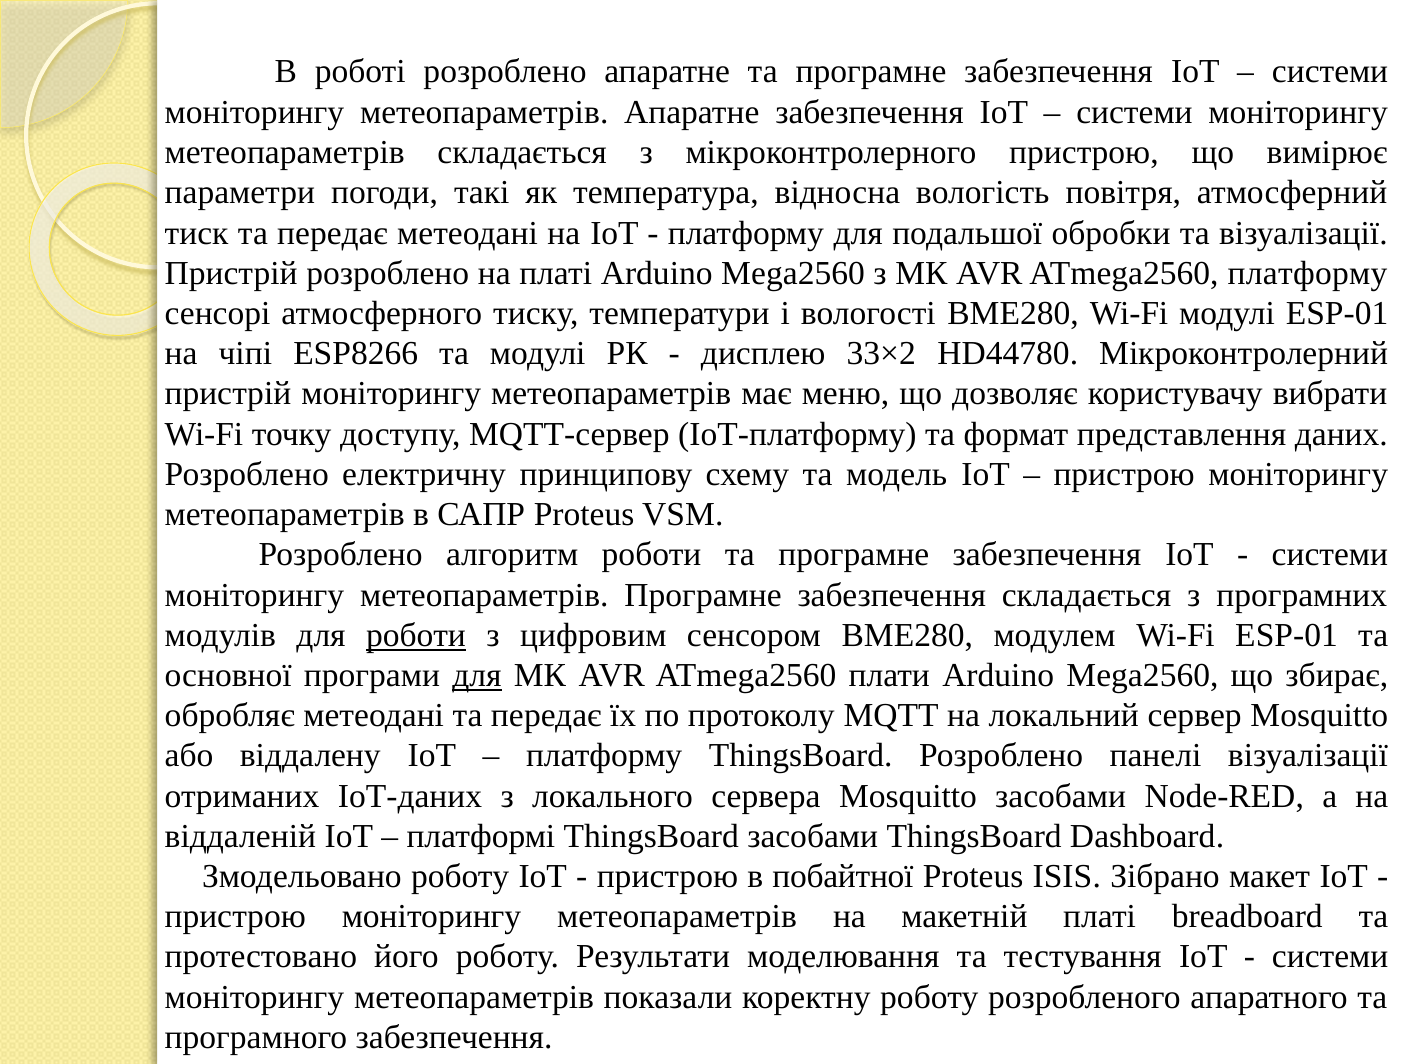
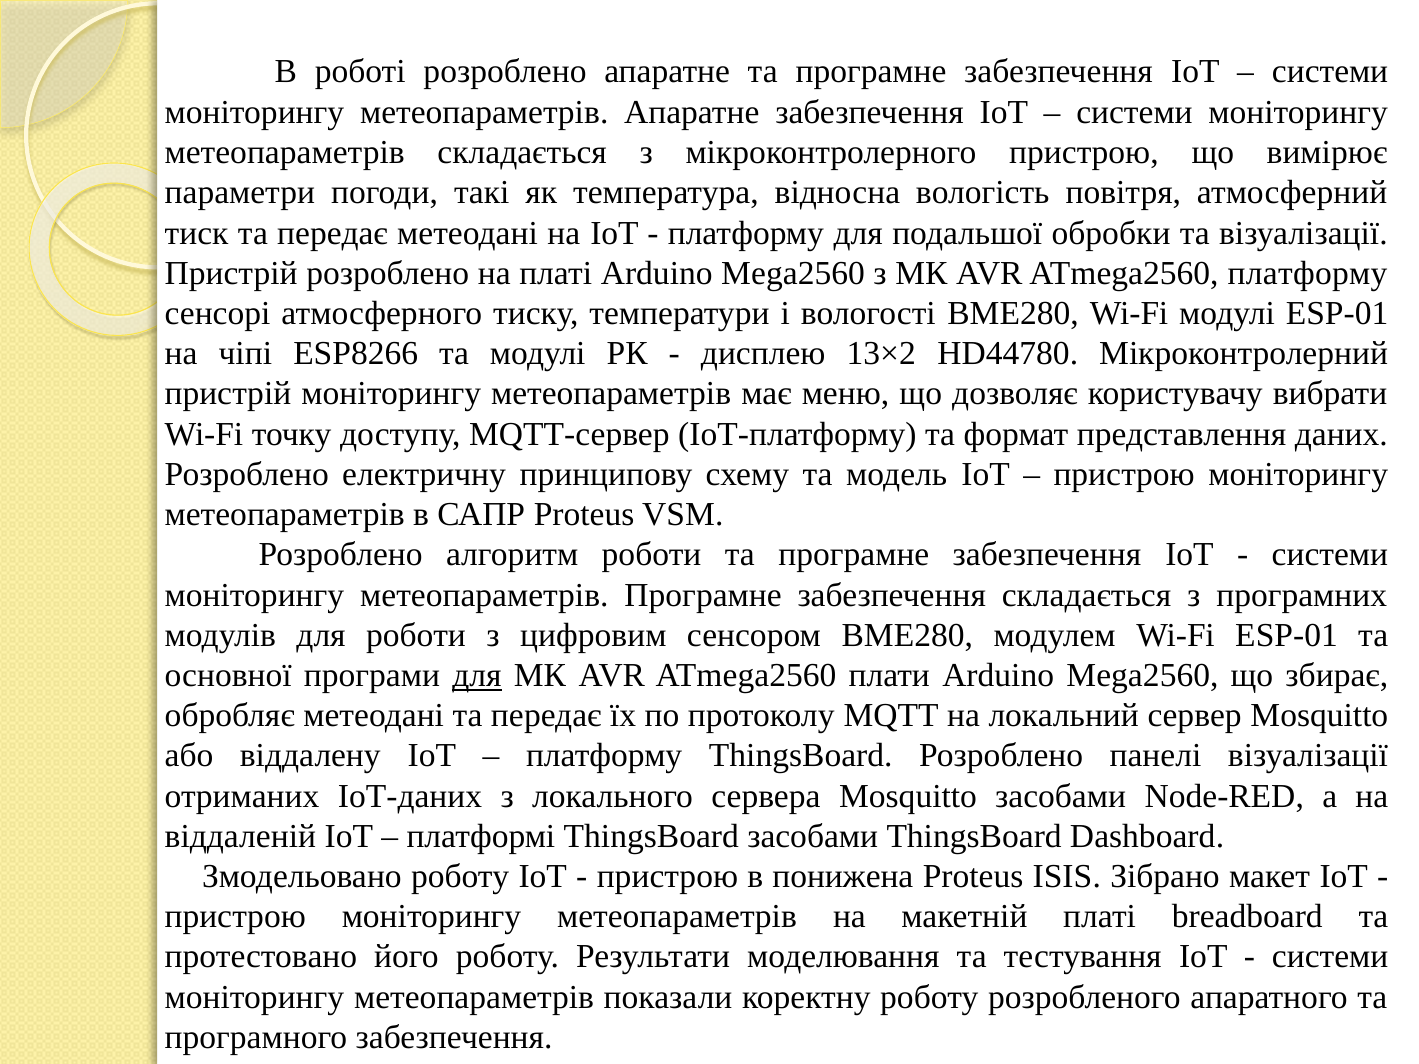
33×2: 33×2 -> 13×2
роботи at (416, 635) underline: present -> none
побайтної: побайтної -> понижена
